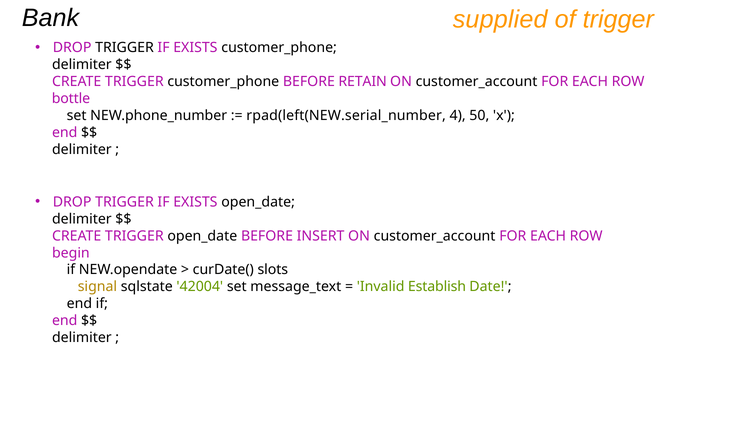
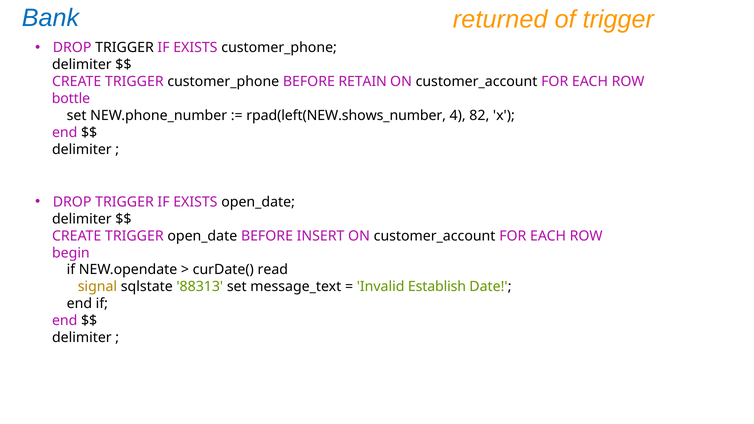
Bank colour: black -> blue
supplied: supplied -> returned
rpad(left(NEW.serial_number: rpad(left(NEW.serial_number -> rpad(left(NEW.shows_number
50: 50 -> 82
slots: slots -> read
42004: 42004 -> 88313
